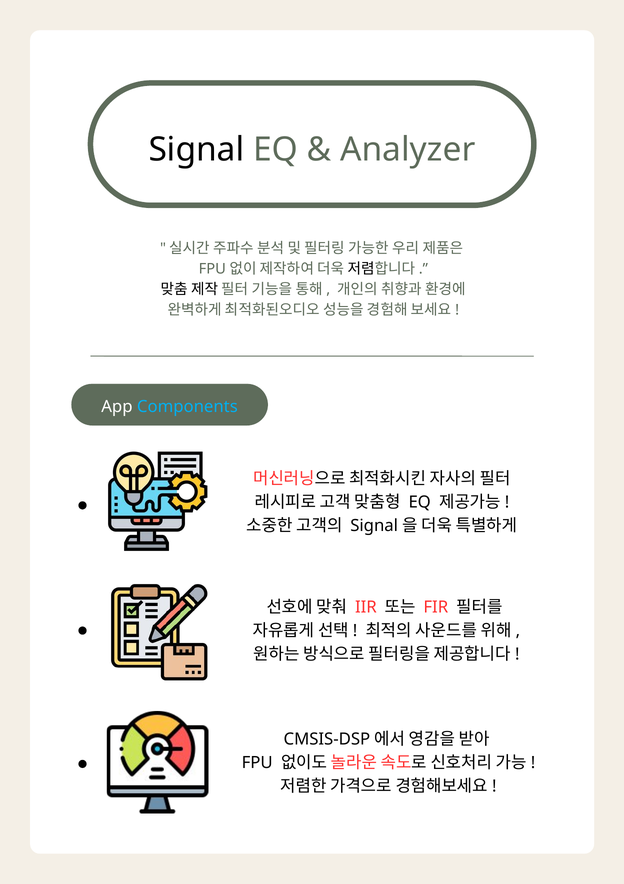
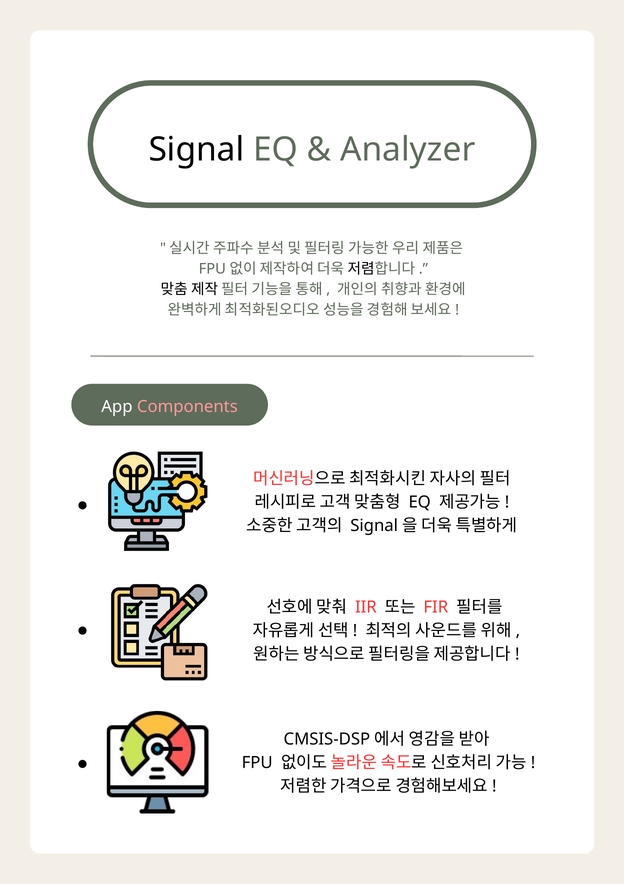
Components colour: light blue -> pink
